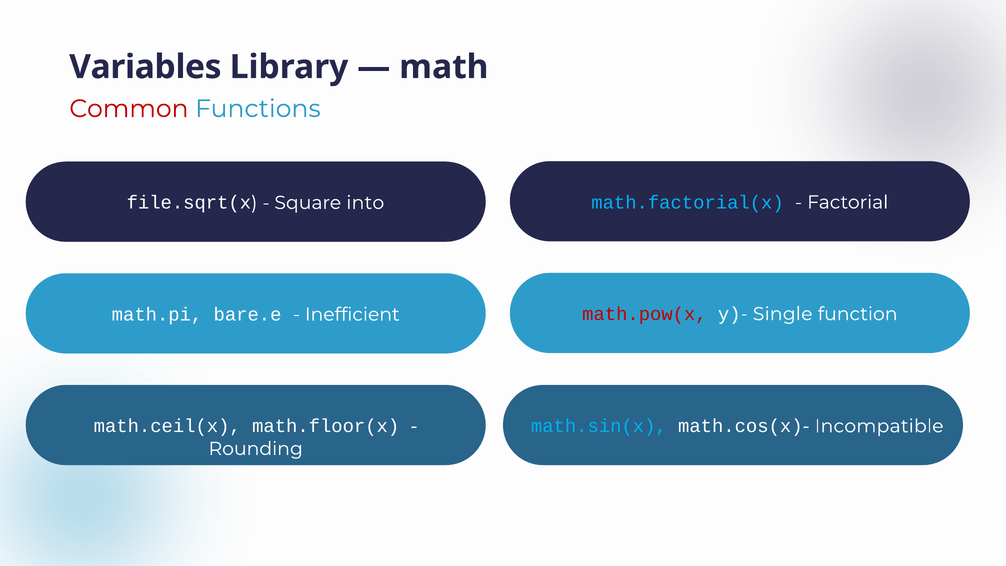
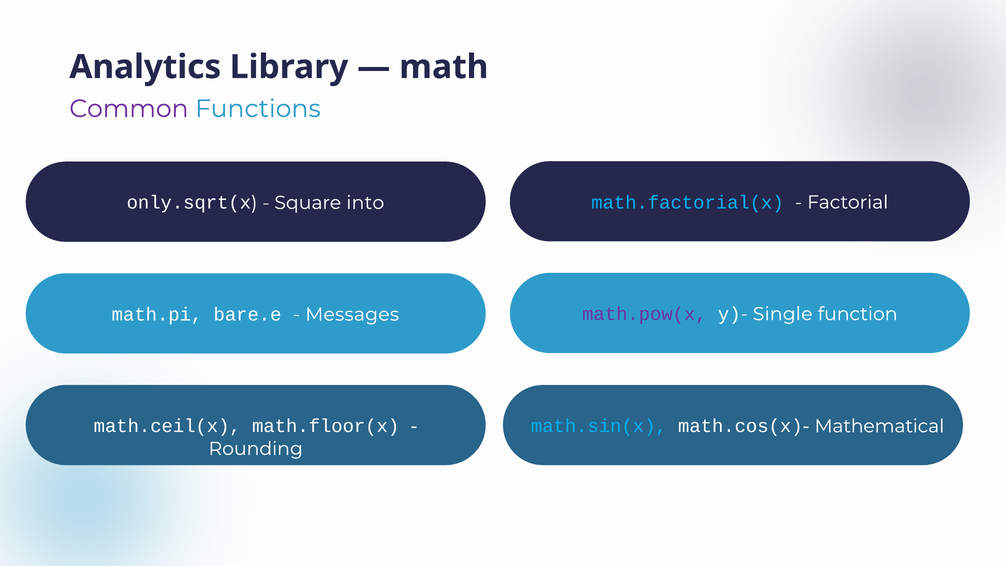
Variables: Variables -> Analytics
Common colour: red -> purple
file.sqrt(x: file.sqrt(x -> only.sqrt(x
math.pow(x colour: red -> purple
Inefficient: Inefficient -> Messages
Incompatible: Incompatible -> Mathematical
